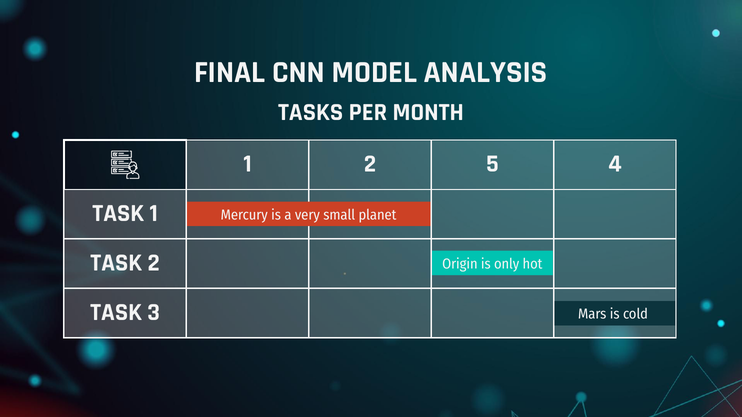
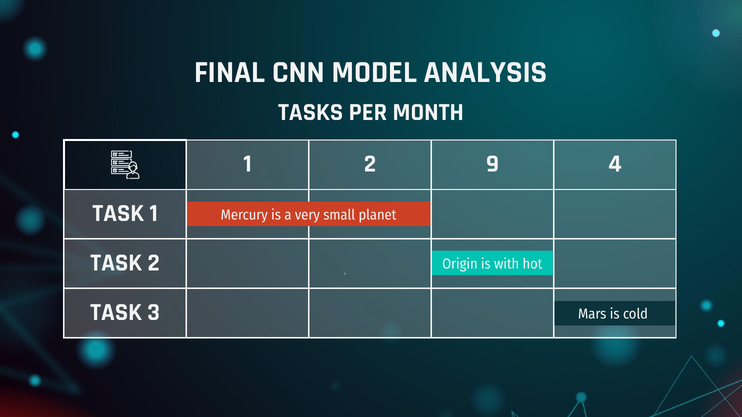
5: 5 -> 9
only: only -> with
